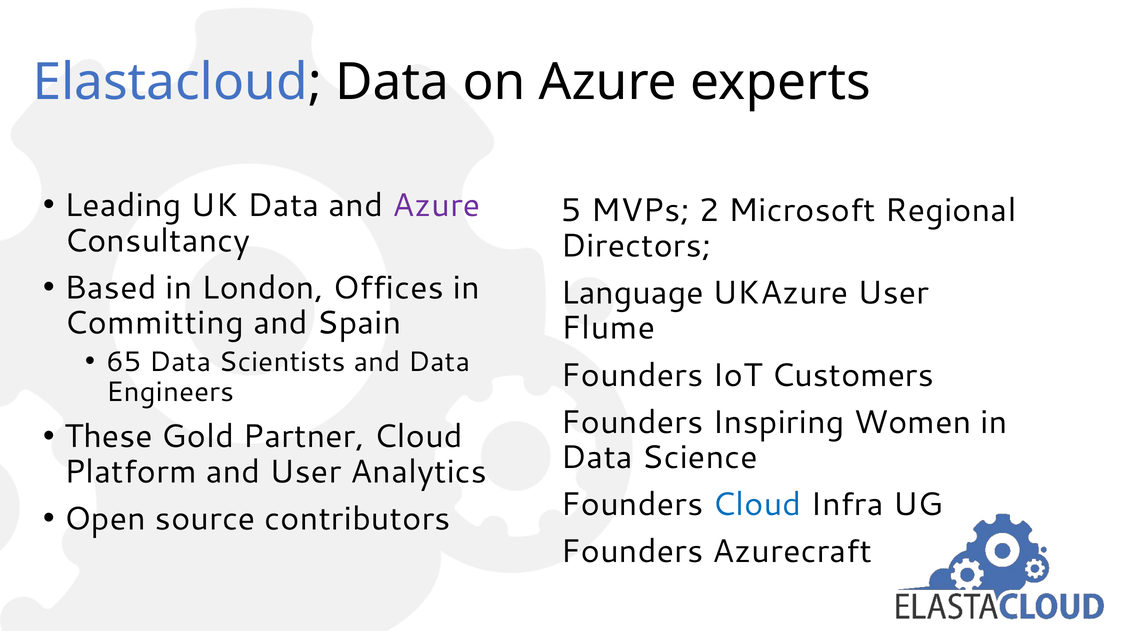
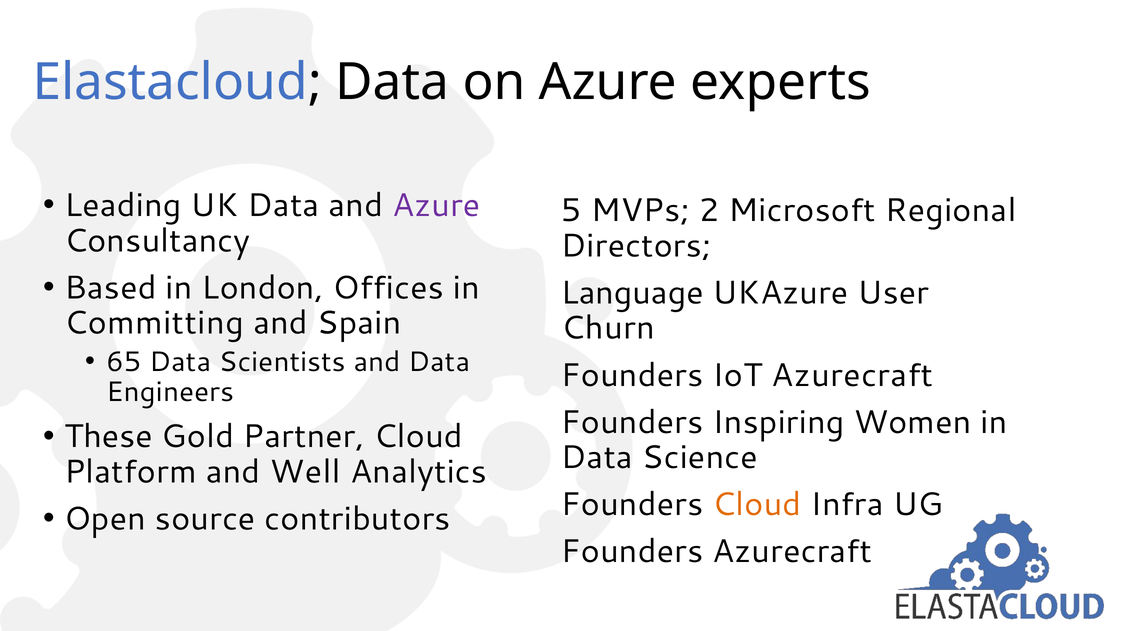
Flume: Flume -> Churn
IoT Customers: Customers -> Azurecraft
and User: User -> Well
Cloud at (757, 505) colour: blue -> orange
